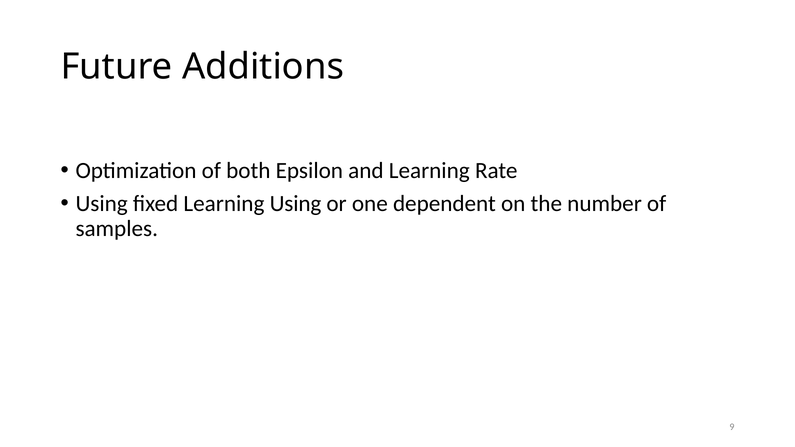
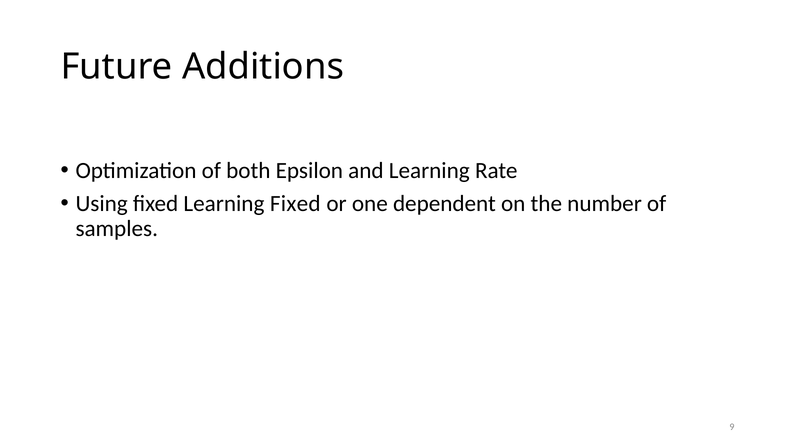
Learning Using: Using -> Fixed
